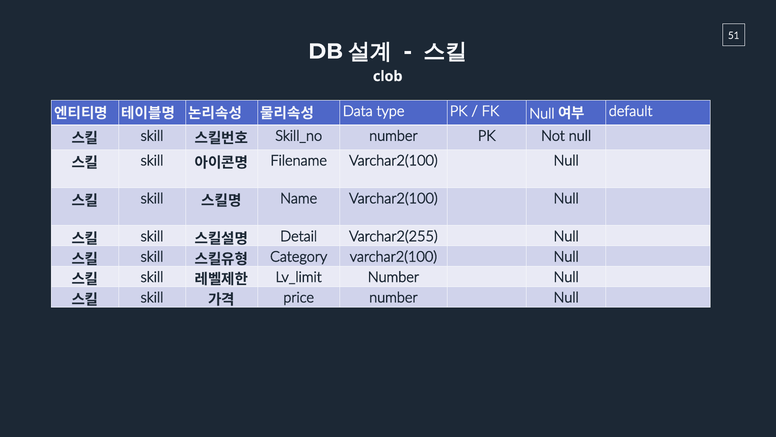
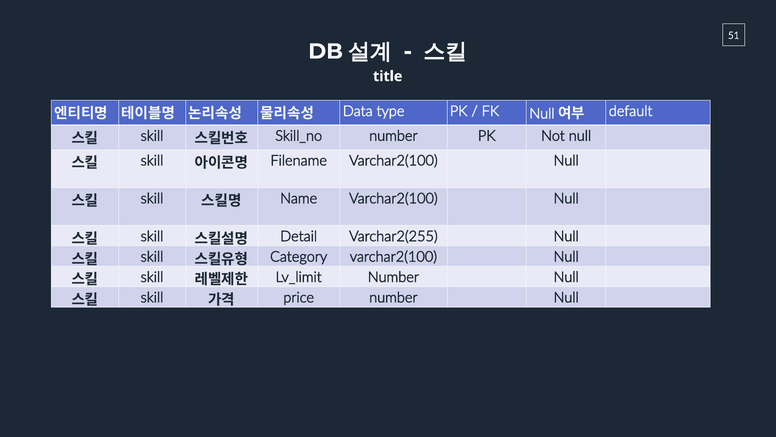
clob: clob -> title
